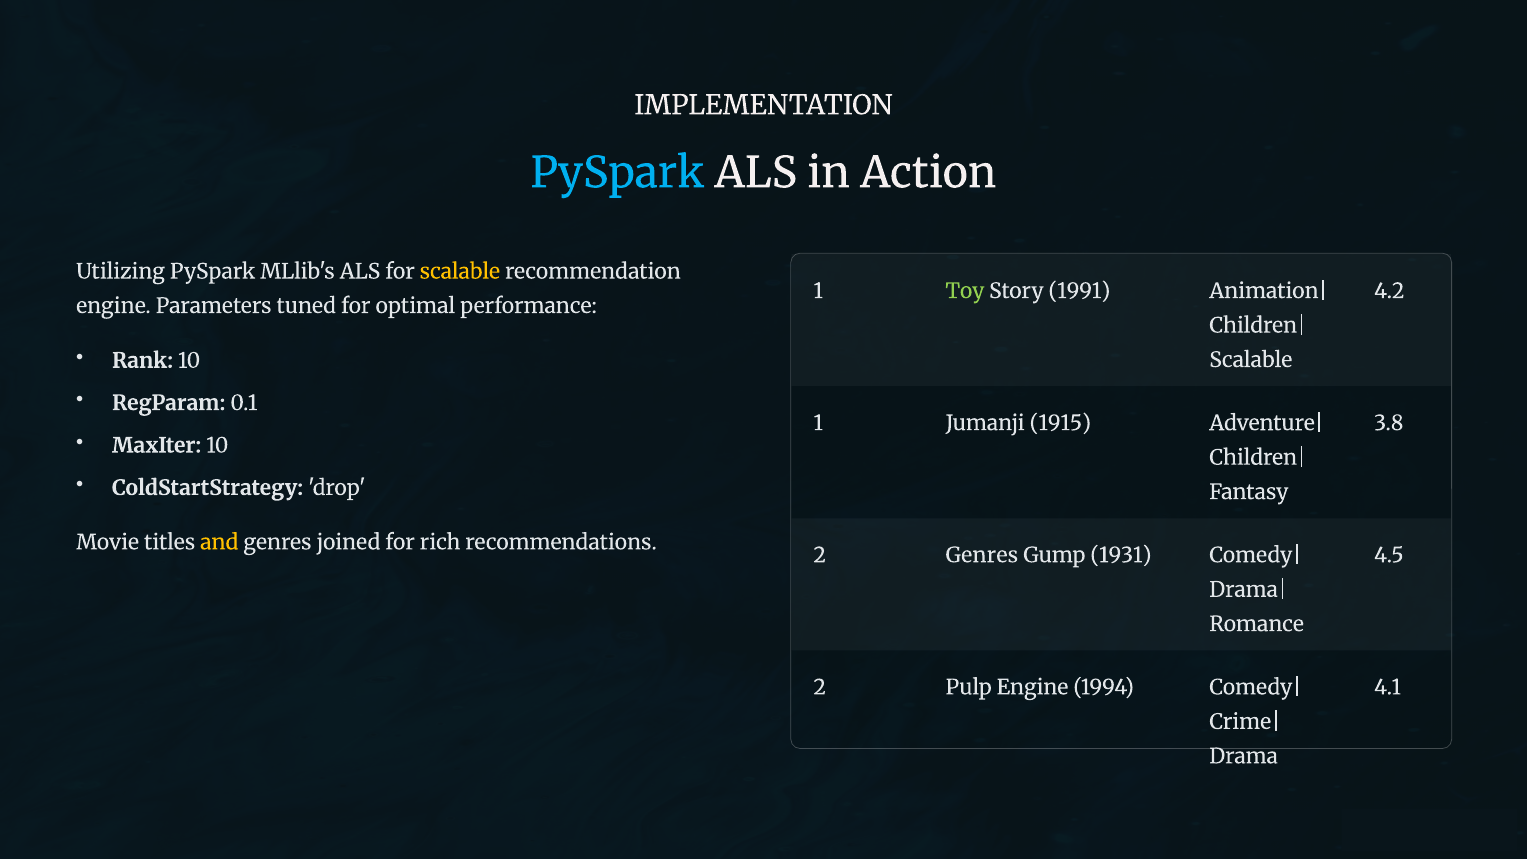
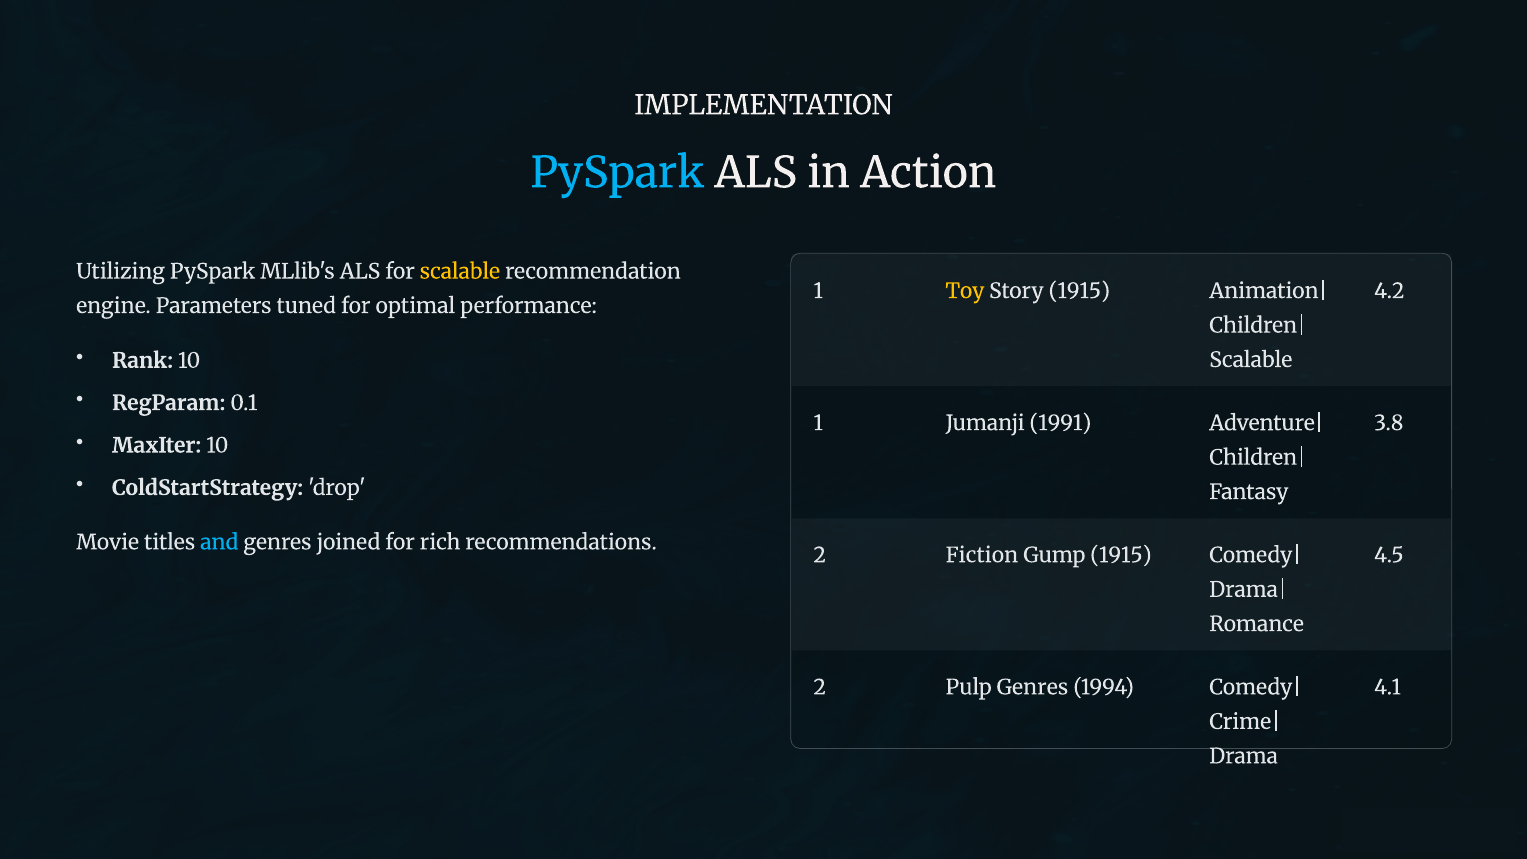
Toy colour: light green -> yellow
Story 1991: 1991 -> 1915
1915: 1915 -> 1991
and colour: yellow -> light blue
2 Genres: Genres -> Fiction
Gump 1931: 1931 -> 1915
Pulp Engine: Engine -> Genres
